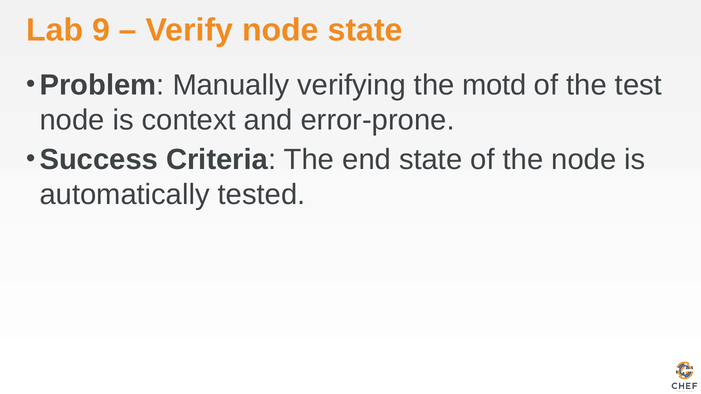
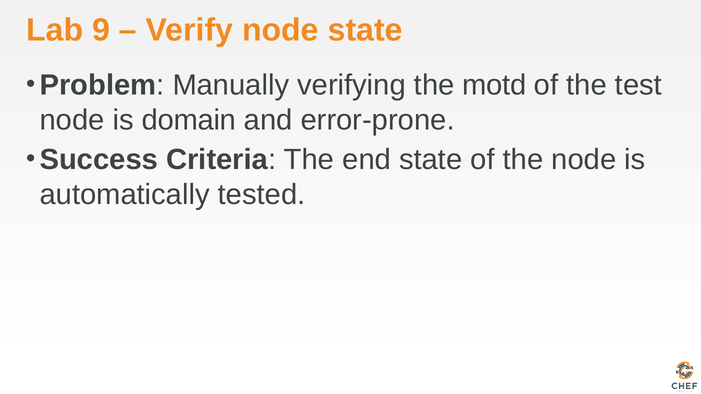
context: context -> domain
